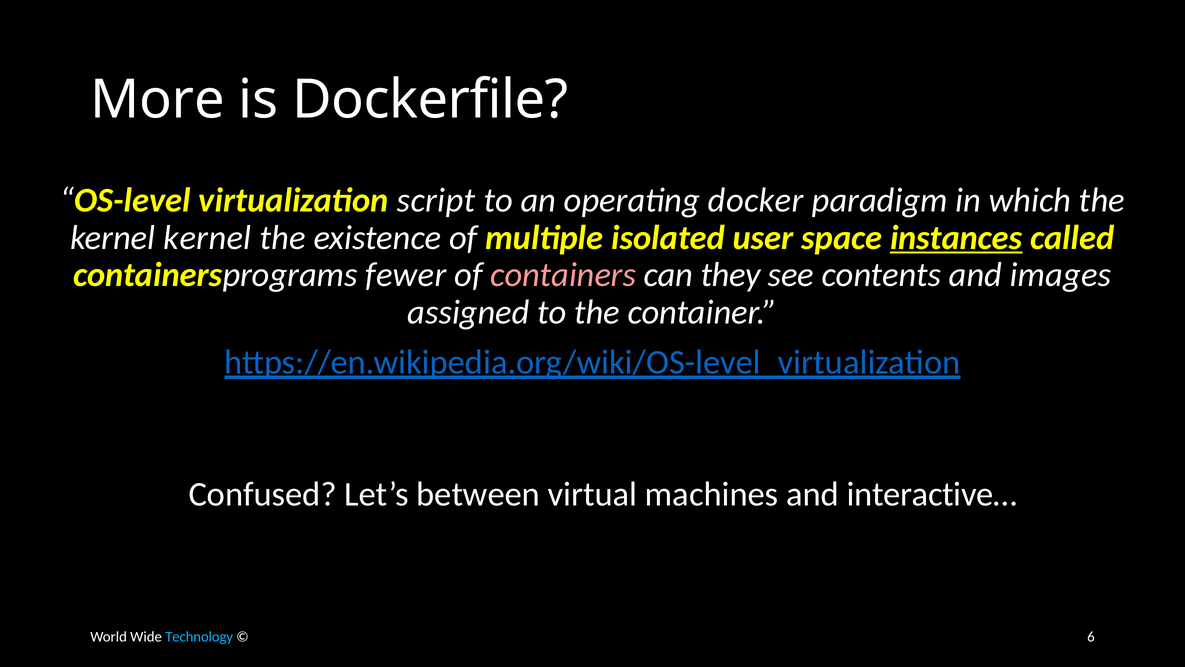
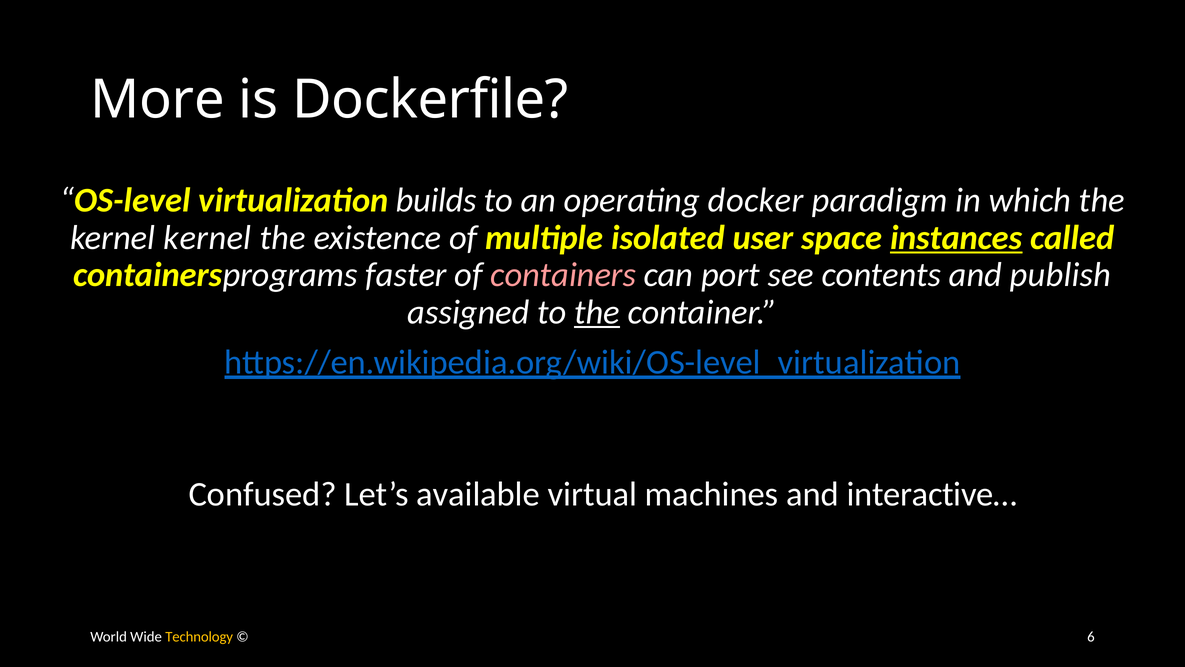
script: script -> builds
fewer: fewer -> faster
they: they -> port
images: images -> publish
the at (597, 312) underline: none -> present
between: between -> available
Technology colour: light blue -> yellow
